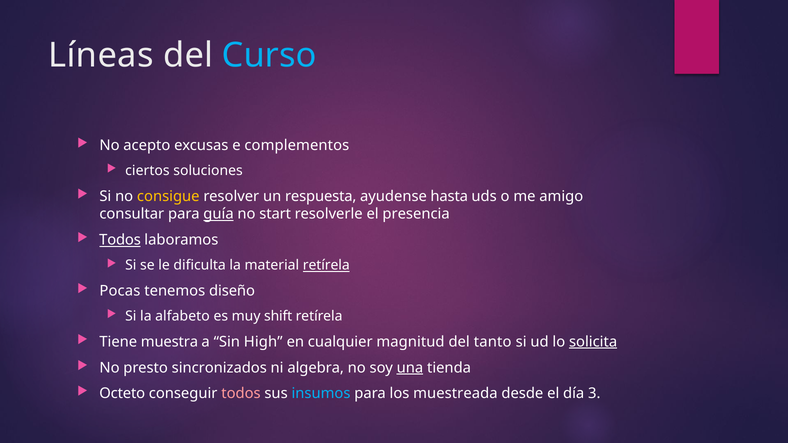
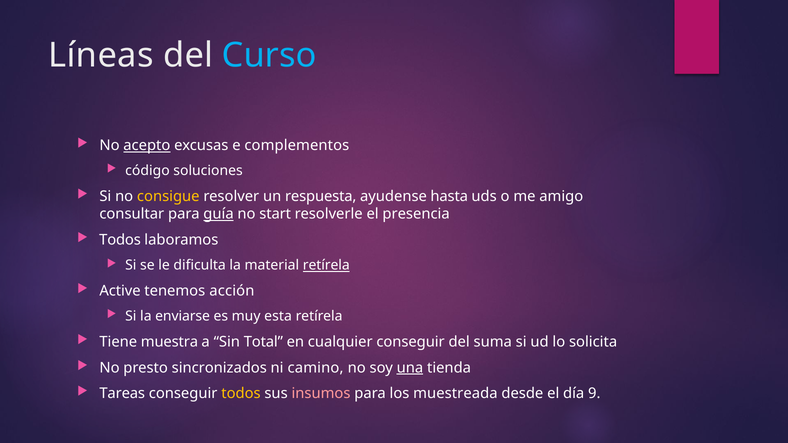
acepto underline: none -> present
ciertos: ciertos -> código
Todos at (120, 240) underline: present -> none
Pocas: Pocas -> Active
diseño: diseño -> acción
alfabeto: alfabeto -> enviarse
shift: shift -> esta
High: High -> Total
cualquier magnitud: magnitud -> conseguir
tanto: tanto -> suma
solicita underline: present -> none
algebra: algebra -> camino
Octeto: Octeto -> Tareas
todos at (241, 394) colour: pink -> yellow
insumos colour: light blue -> pink
3: 3 -> 9
